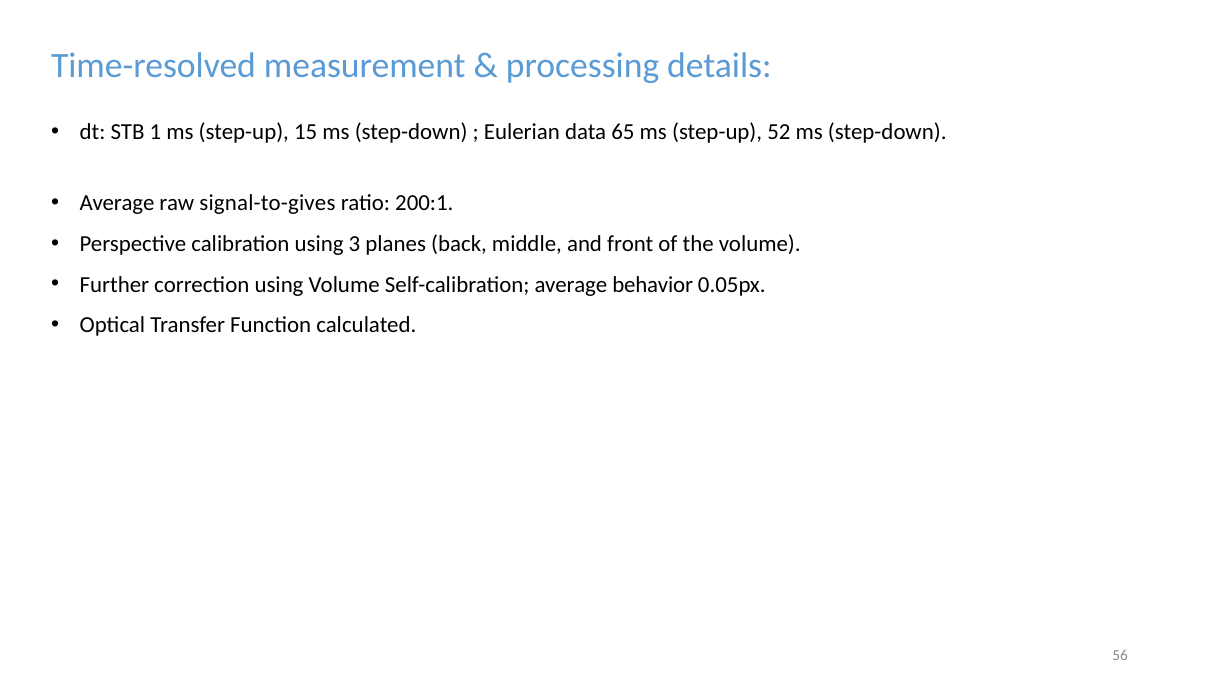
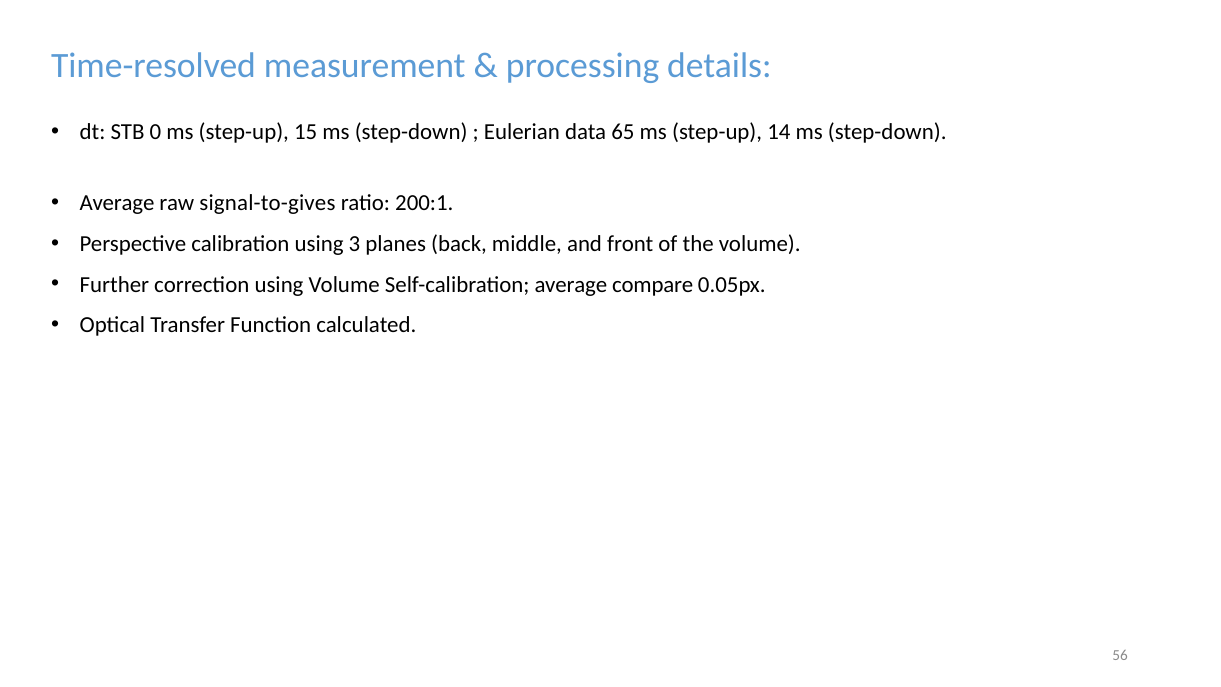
1: 1 -> 0
52: 52 -> 14
behavior: behavior -> compare
